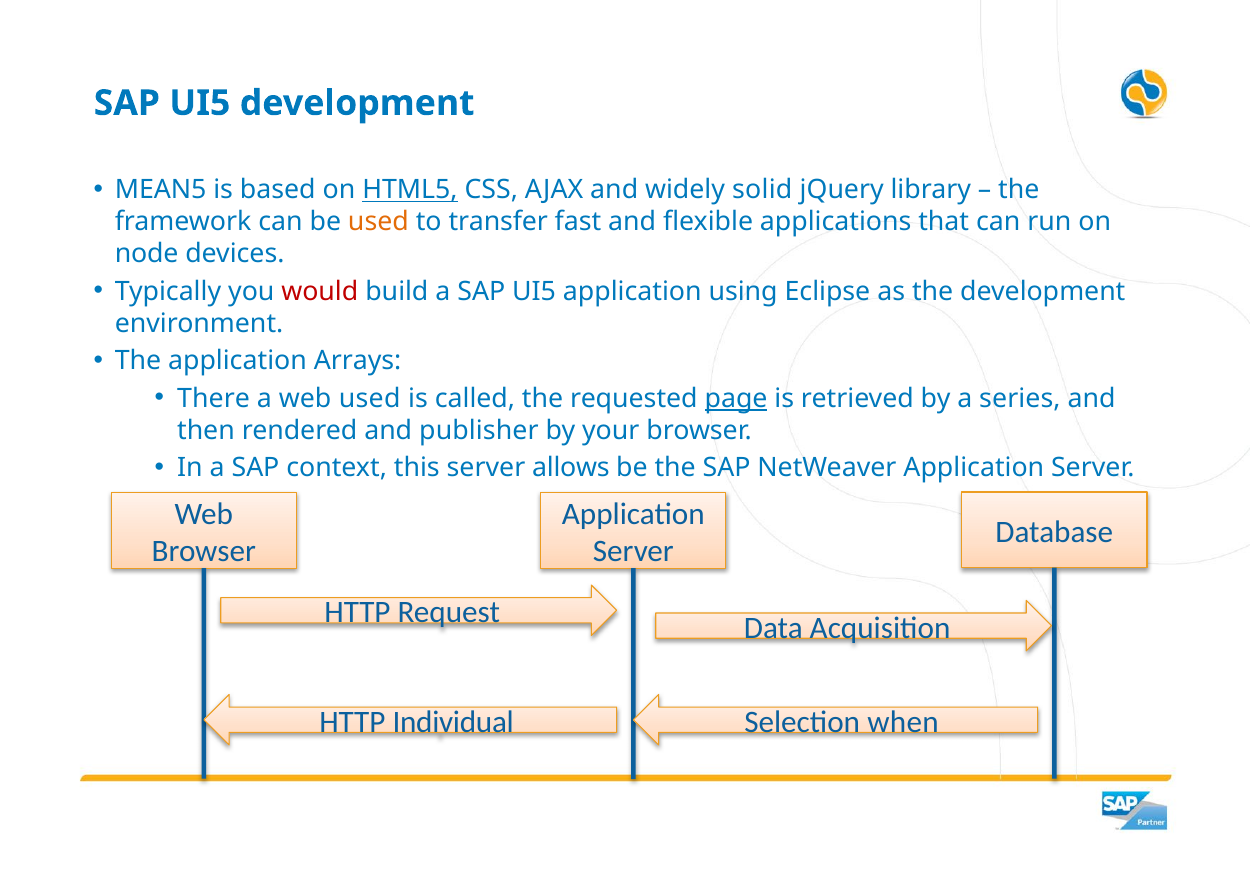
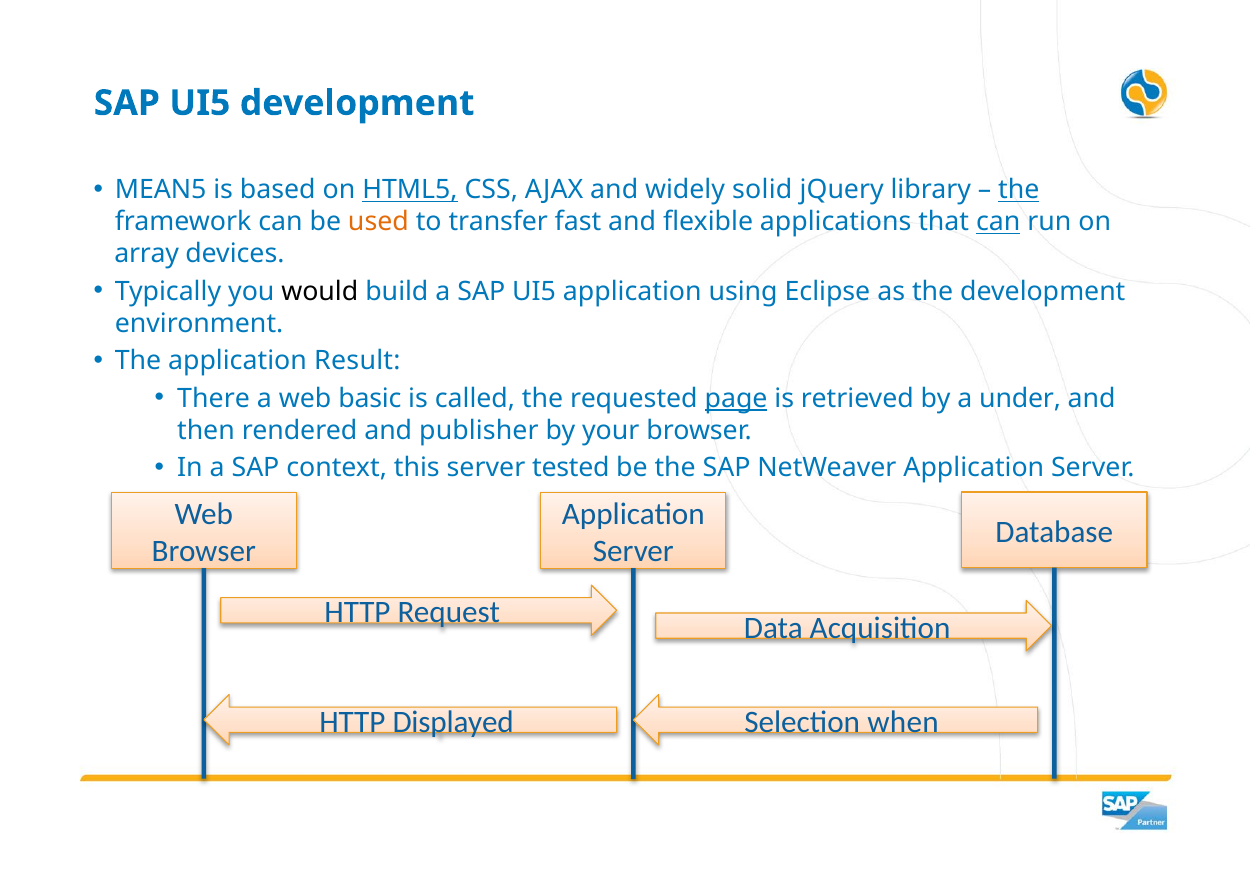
the at (1019, 190) underline: none -> present
can at (998, 222) underline: none -> present
node: node -> array
would colour: red -> black
Arrays: Arrays -> Result
web used: used -> basic
series: series -> under
allows: allows -> tested
Individual: Individual -> Displayed
